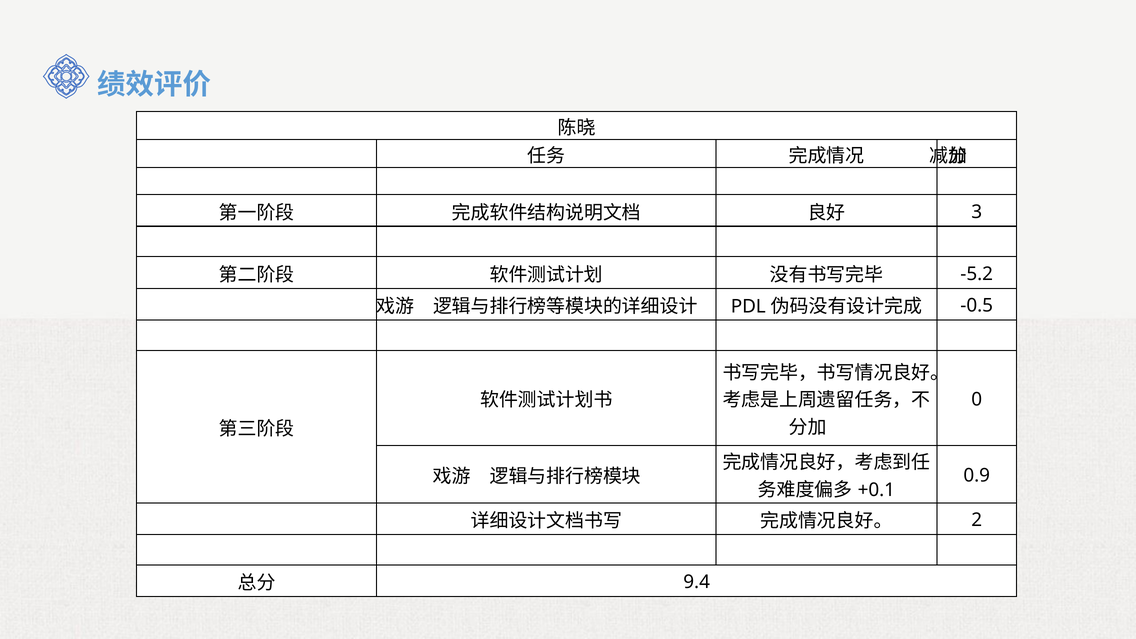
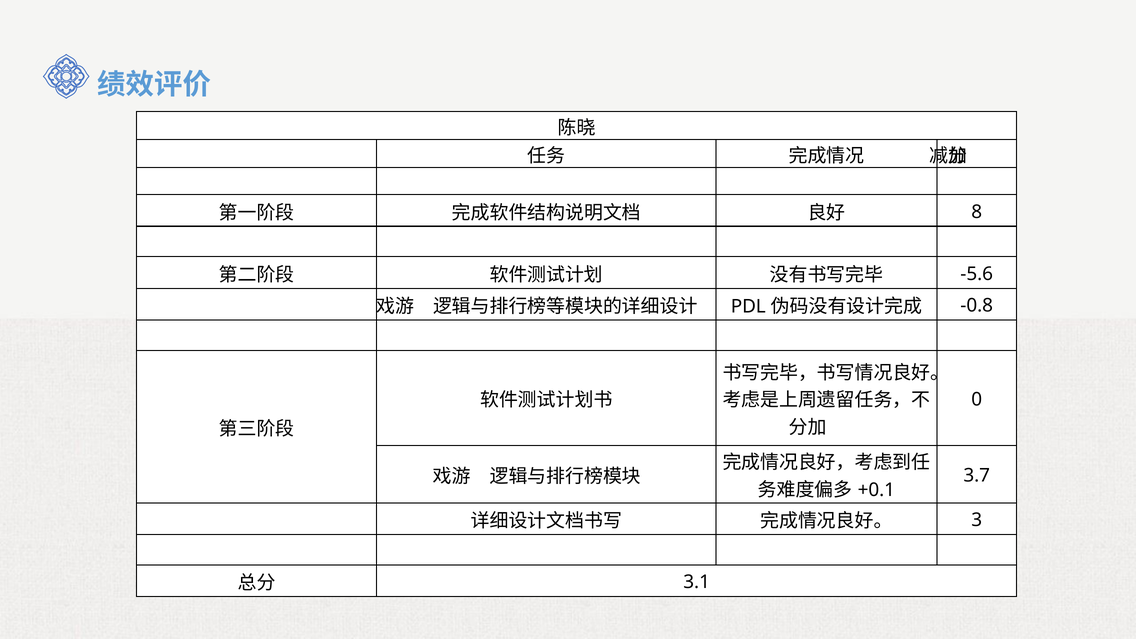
3: 3 -> 8
-5.2: -5.2 -> -5.6
-0.5: -0.5 -> -0.8
0.9: 0.9 -> 3.7
2: 2 -> 3
9.4: 9.4 -> 3.1
